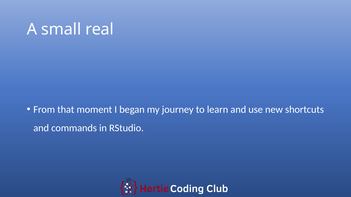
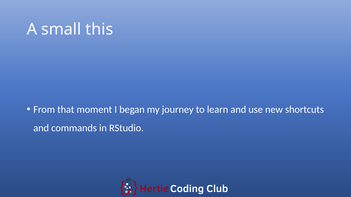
real: real -> this
